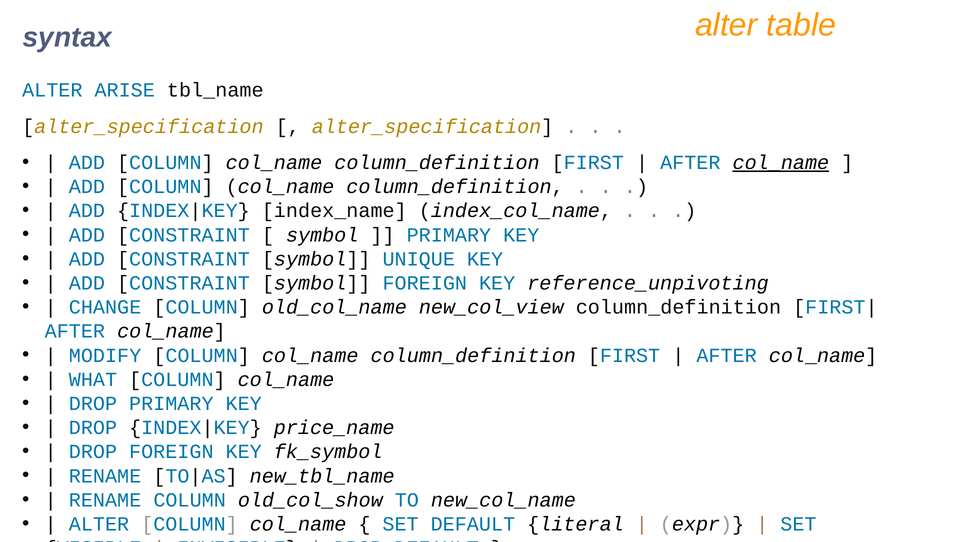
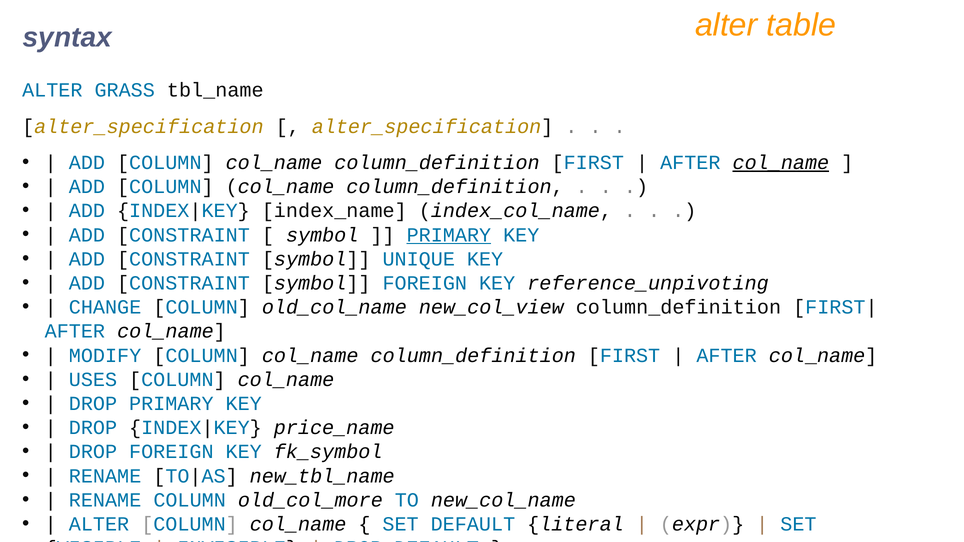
ARISE: ARISE -> GRASS
PRIMARY at (449, 235) underline: none -> present
WHAT: WHAT -> USES
old_col_show: old_col_show -> old_col_more
